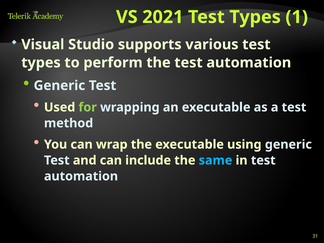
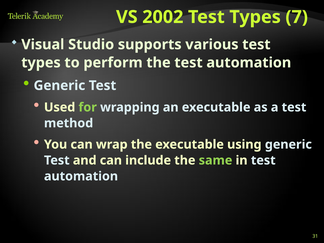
2021: 2021 -> 2002
1: 1 -> 7
same colour: light blue -> light green
